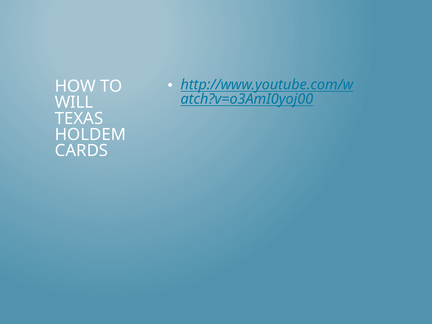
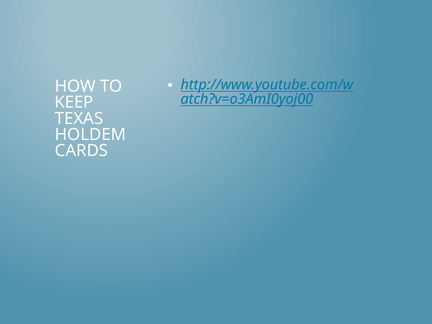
WILL: WILL -> KEEP
